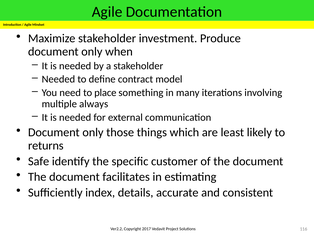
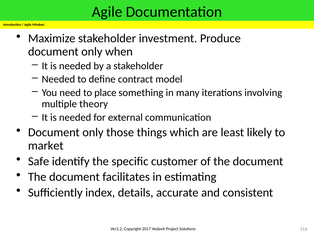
always: always -> theory
returns: returns -> market
